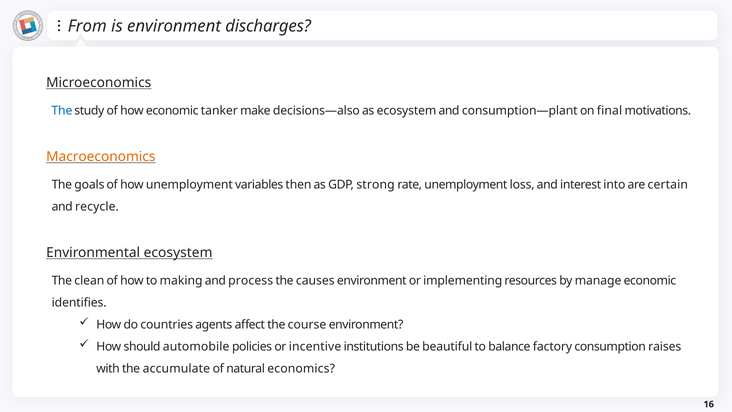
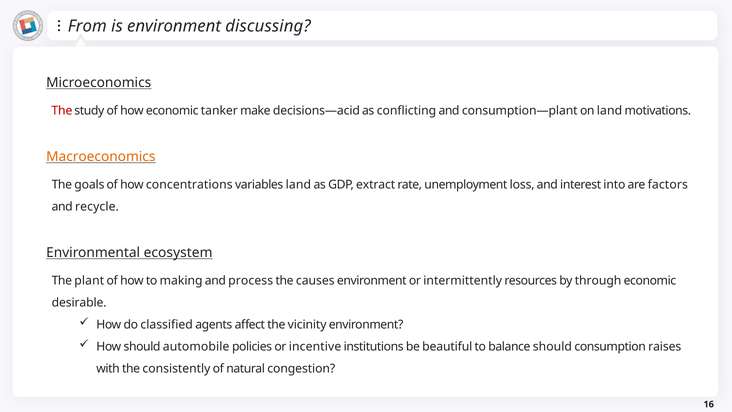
discharges: discharges -> discussing
The at (62, 111) colour: blue -> red
decisions—also: decisions—also -> decisions—acid
as ecosystem: ecosystem -> conflicting
on final: final -> land
how unemployment: unemployment -> concentrations
variables then: then -> land
strong: strong -> extract
certain: certain -> factors
clean: clean -> plant
implementing: implementing -> intermittently
manage: manage -> through
identifies: identifies -> desirable
countries: countries -> classified
course: course -> vicinity
balance factory: factory -> should
accumulate: accumulate -> consistently
economics: economics -> congestion
